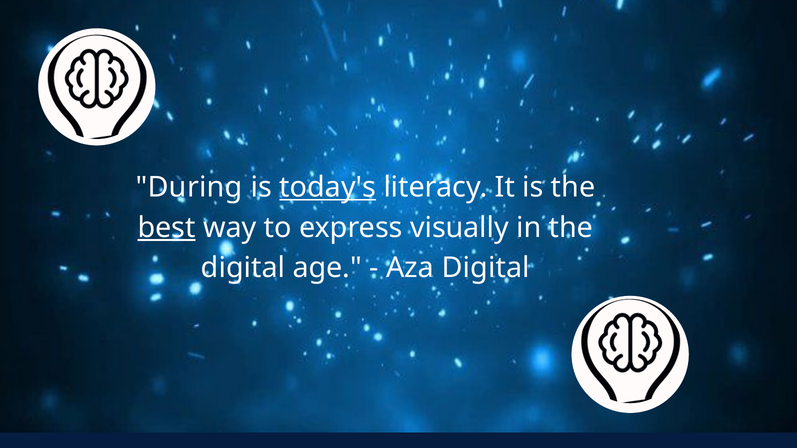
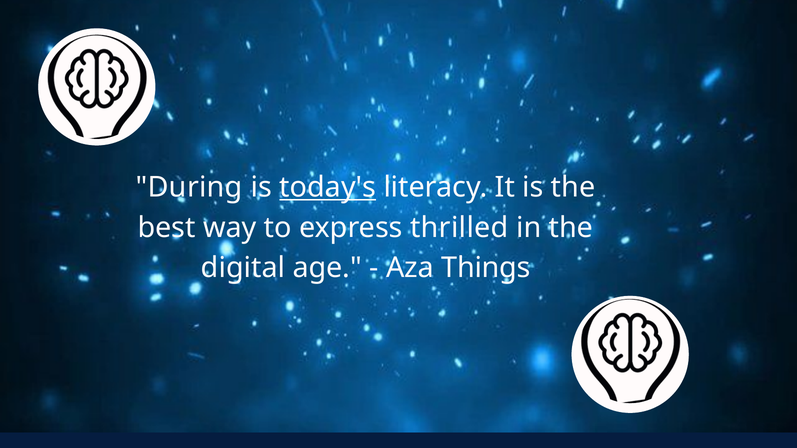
best underline: present -> none
visually: visually -> thrilled
Aza Digital: Digital -> Things
